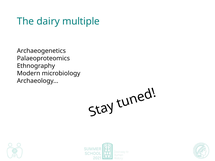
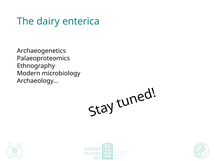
multiple: multiple -> enterica
